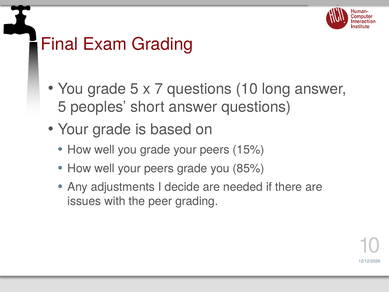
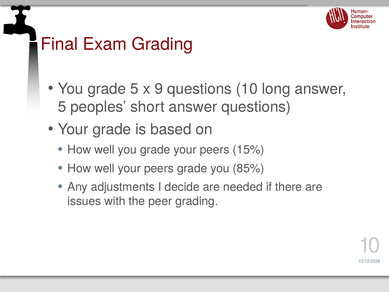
7: 7 -> 9
